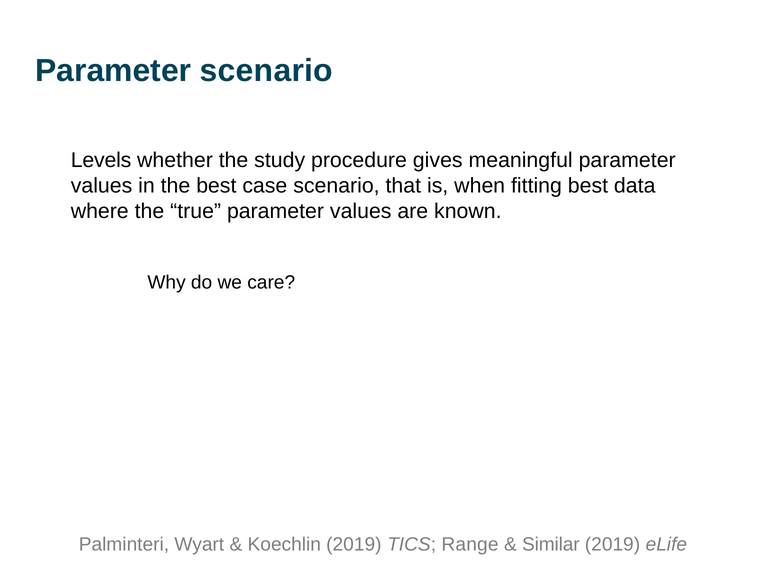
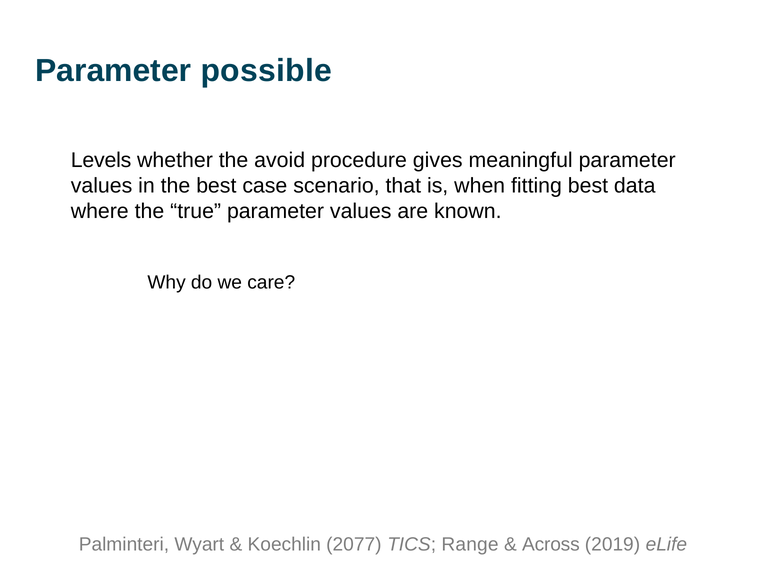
Parameter scenario: scenario -> possible
study: study -> avoid
Koechlin 2019: 2019 -> 2077
Similar: Similar -> Across
